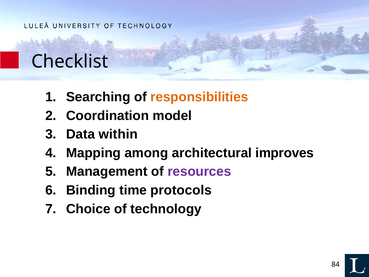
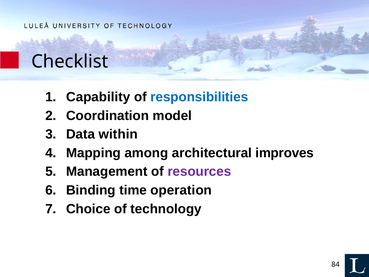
Searching: Searching -> Capability
responsibilities colour: orange -> blue
protocols: protocols -> operation
